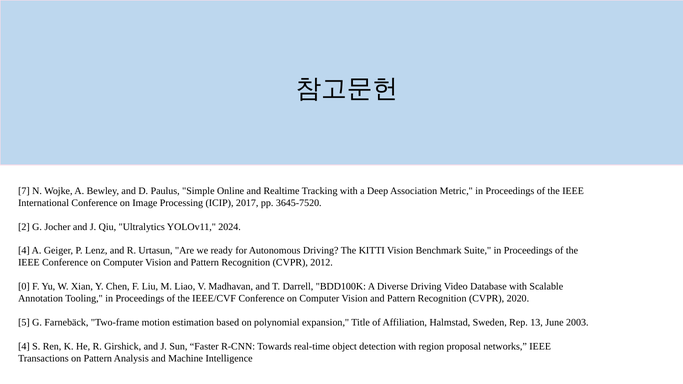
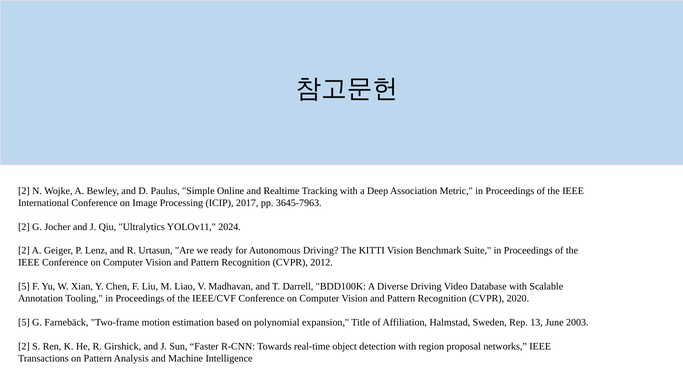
7 at (24, 191): 7 -> 2
3645-7520: 3645-7520 -> 3645-7963
4 at (24, 251): 4 -> 2
0 at (24, 287): 0 -> 5
4 at (24, 346): 4 -> 2
